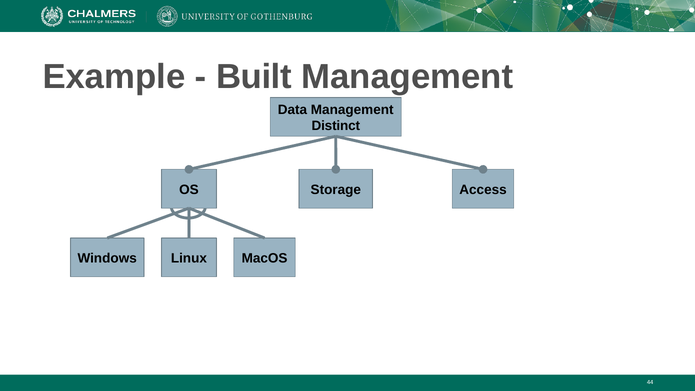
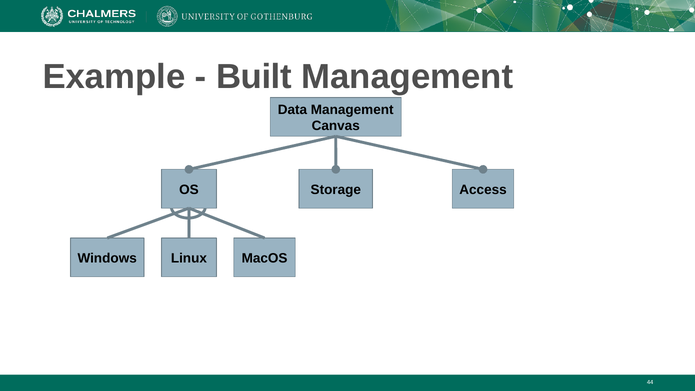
Distinct: Distinct -> Canvas
